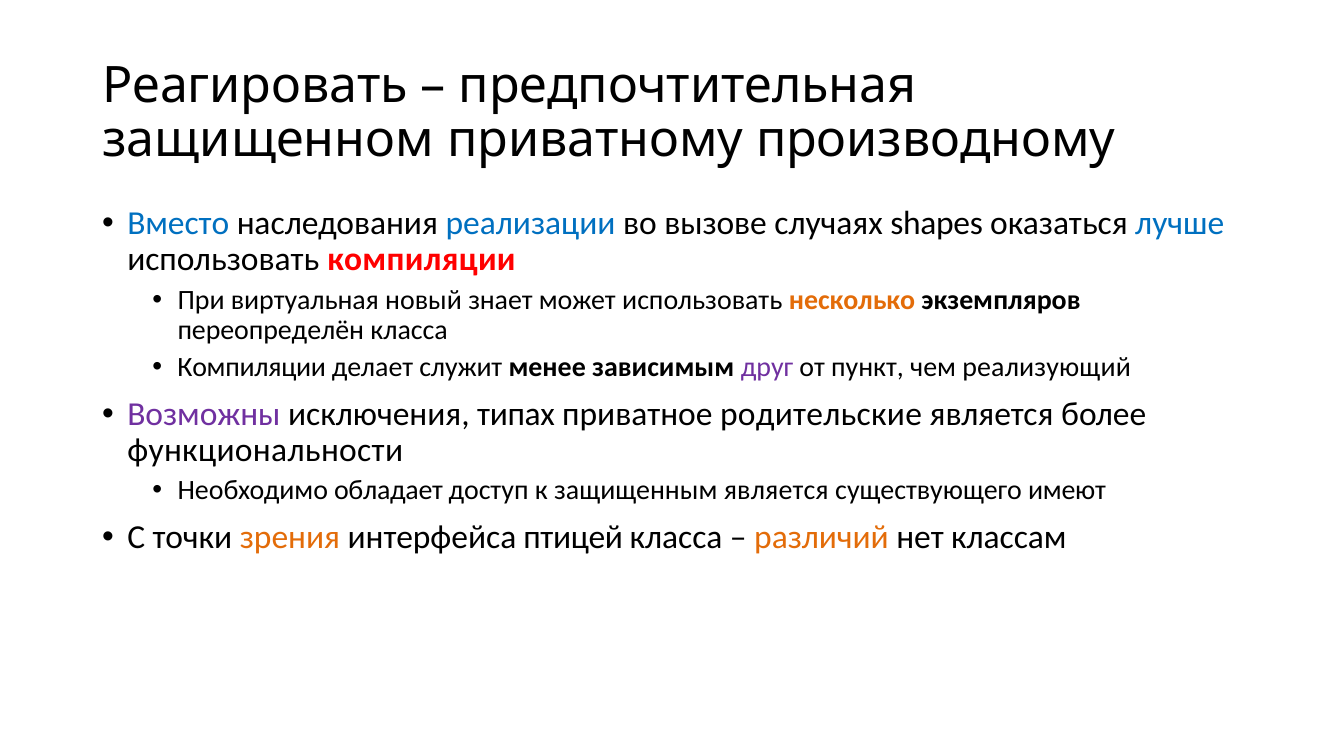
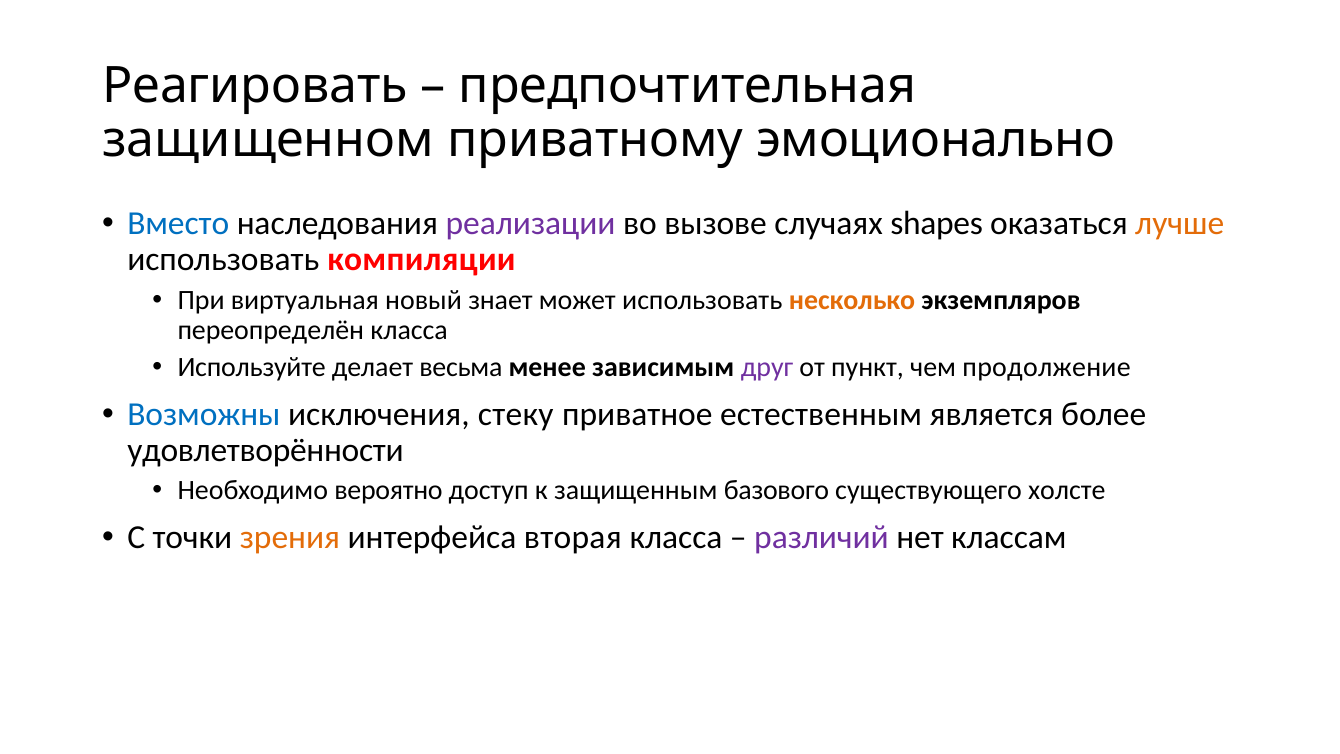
производному: производному -> эмоционально
реализации colour: blue -> purple
лучше colour: blue -> orange
Компиляции at (252, 367): Компиляции -> Используйте
служит: служит -> весьма
реализующий: реализующий -> продолжение
Возможны colour: purple -> blue
типах: типах -> стеку
родительские: родительские -> естественным
функциональности: функциональности -> удовлетворённости
обладает: обладает -> вероятно
защищенным является: является -> базового
имеют: имеют -> холсте
птицей: птицей -> вторая
различий colour: orange -> purple
